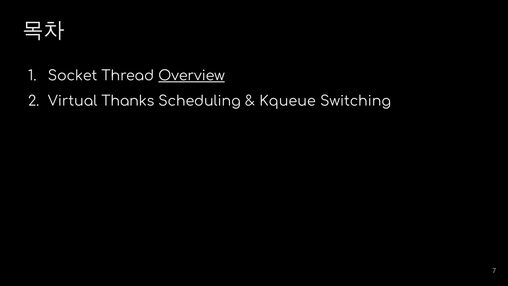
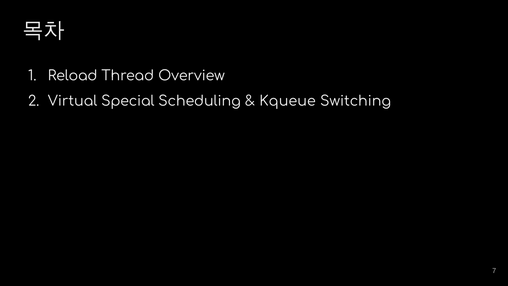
Socket: Socket -> Reload
Overview underline: present -> none
Thanks: Thanks -> Special
